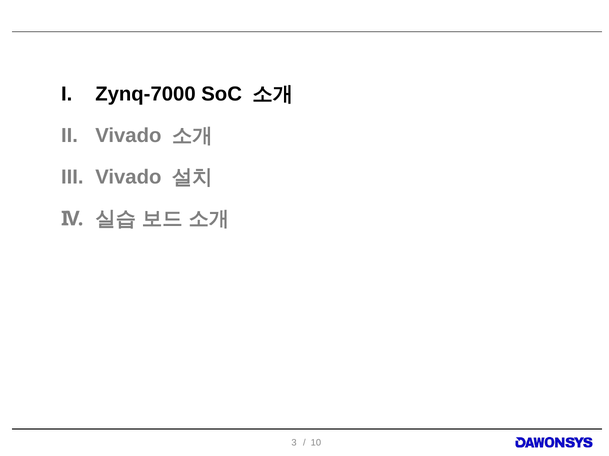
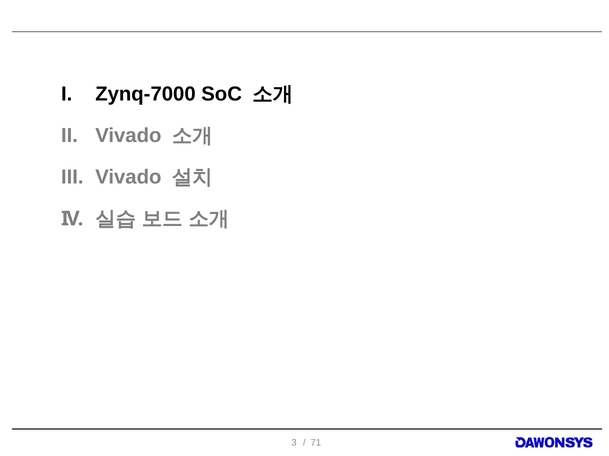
10: 10 -> 71
